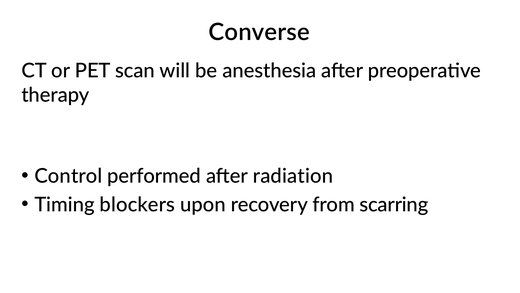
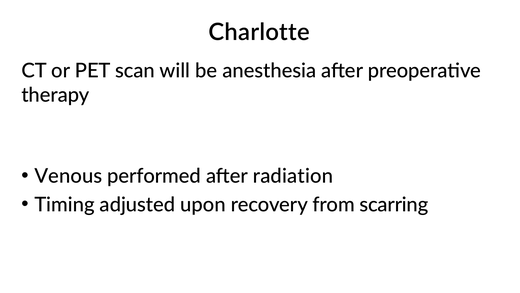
Converse: Converse -> Charlotte
Control: Control -> Venous
blockers: blockers -> adjusted
